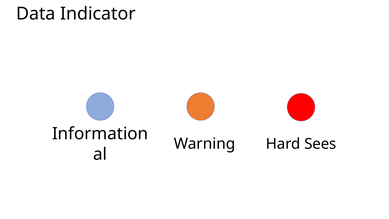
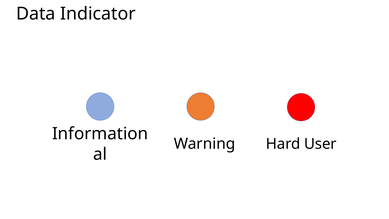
Sees: Sees -> User
